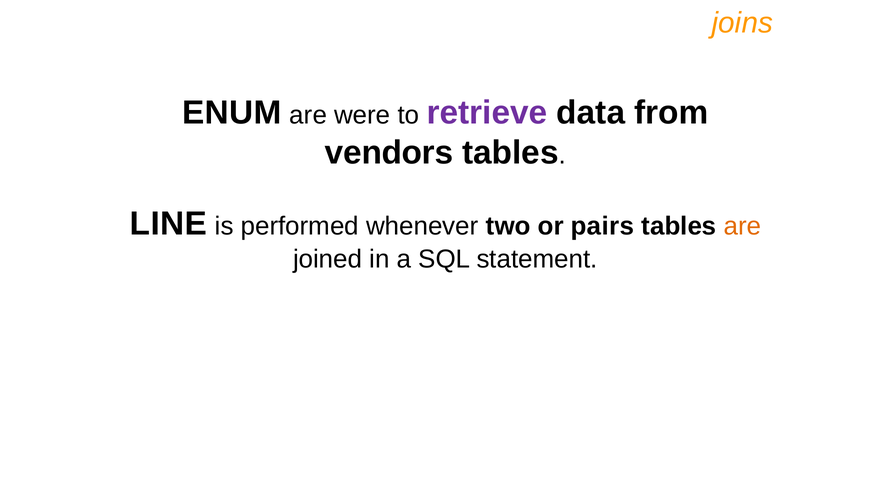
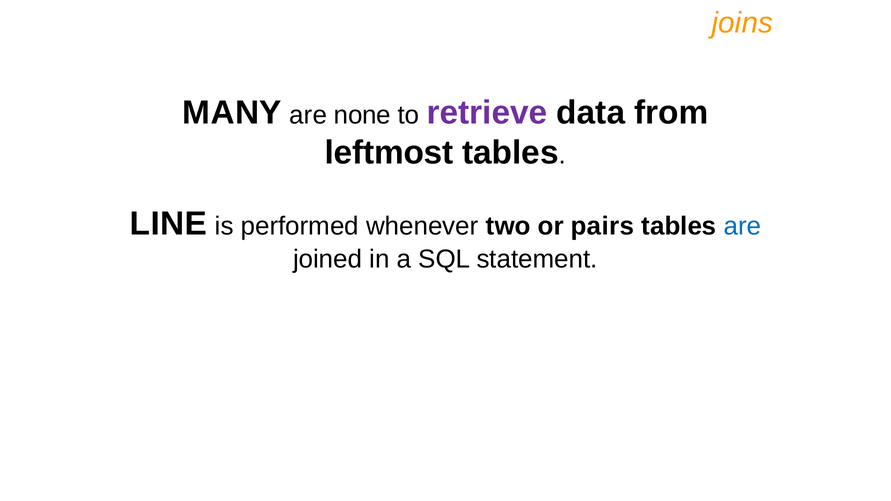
ENUM: ENUM -> MANY
were: were -> none
vendors: vendors -> leftmost
are at (743, 226) colour: orange -> blue
